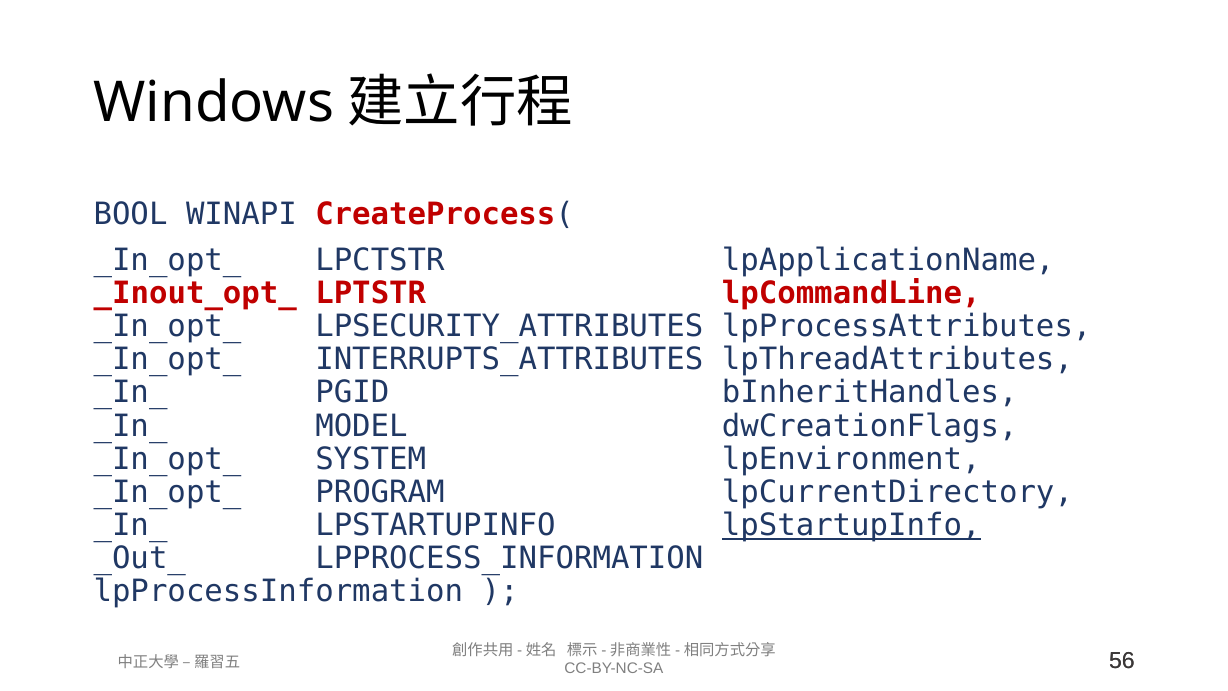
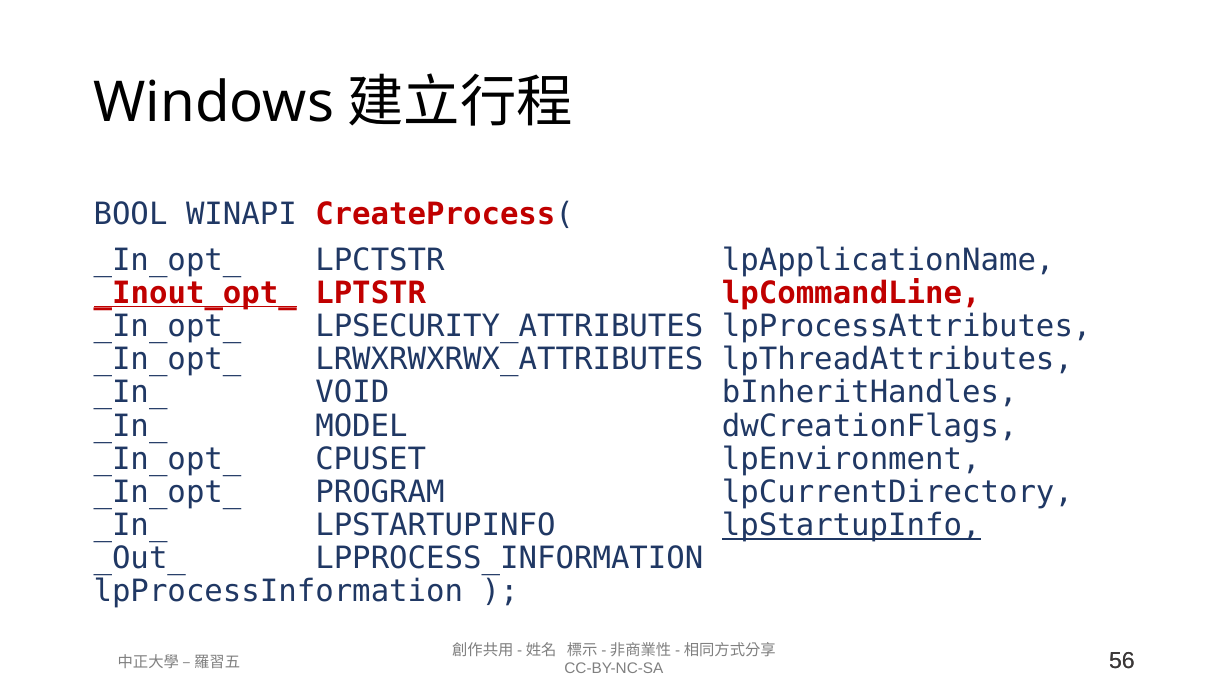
_Inout_opt_ underline: none -> present
INTERRUPTS_ATTRIBUTES: INTERRUPTS_ATTRIBUTES -> LRWXRWXRWX_ATTRIBUTES
PGID: PGID -> VOID
SYSTEM: SYSTEM -> CPUSET
